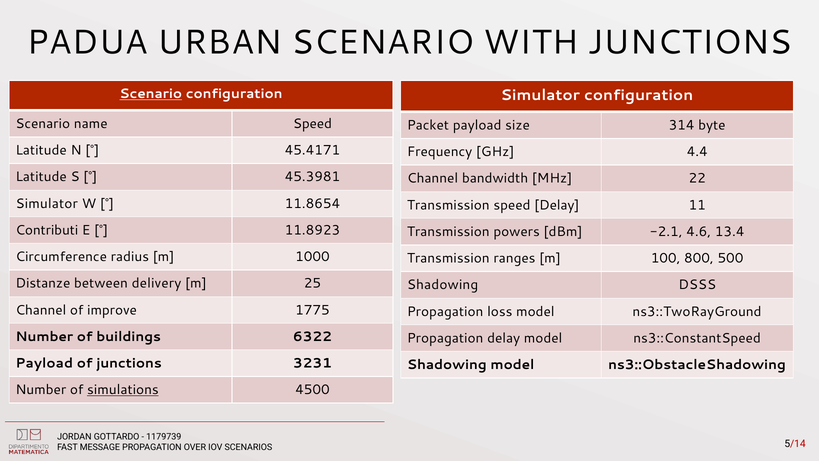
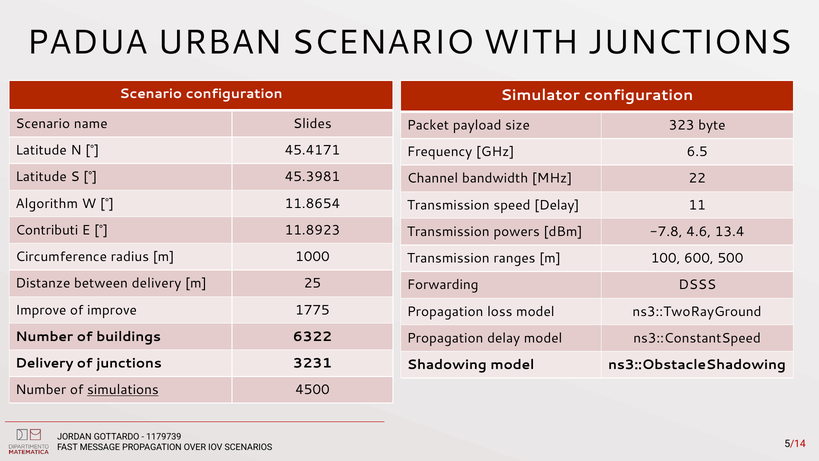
Scenario at (151, 94) underline: present -> none
name Speed: Speed -> Slides
314: 314 -> 323
4.4: 4.4 -> 6.5
Simulator at (47, 203): Simulator -> Algorithm
-2.1: -2.1 -> -7.8
800: 800 -> 600
Shadowing at (443, 285): Shadowing -> Forwarding
Channel at (41, 310): Channel -> Improve
Payload at (44, 363): Payload -> Delivery
